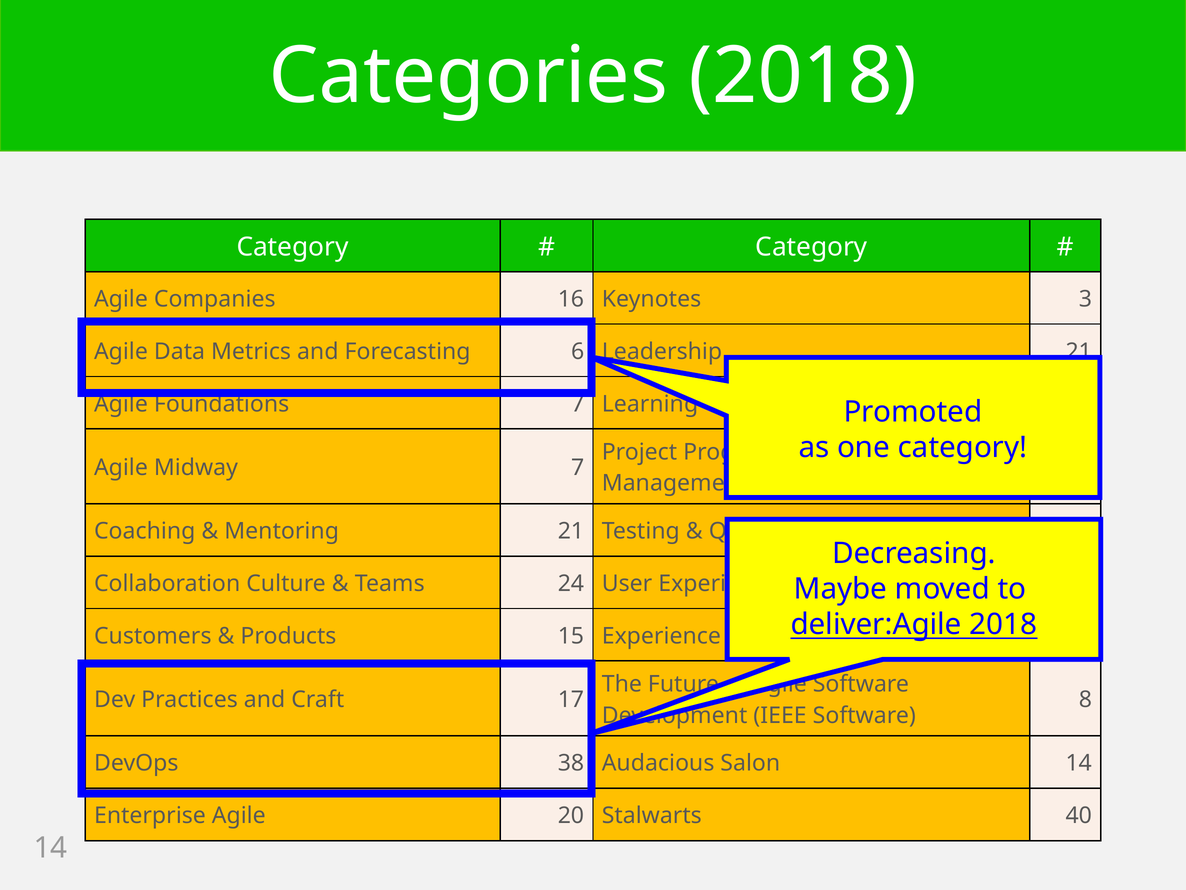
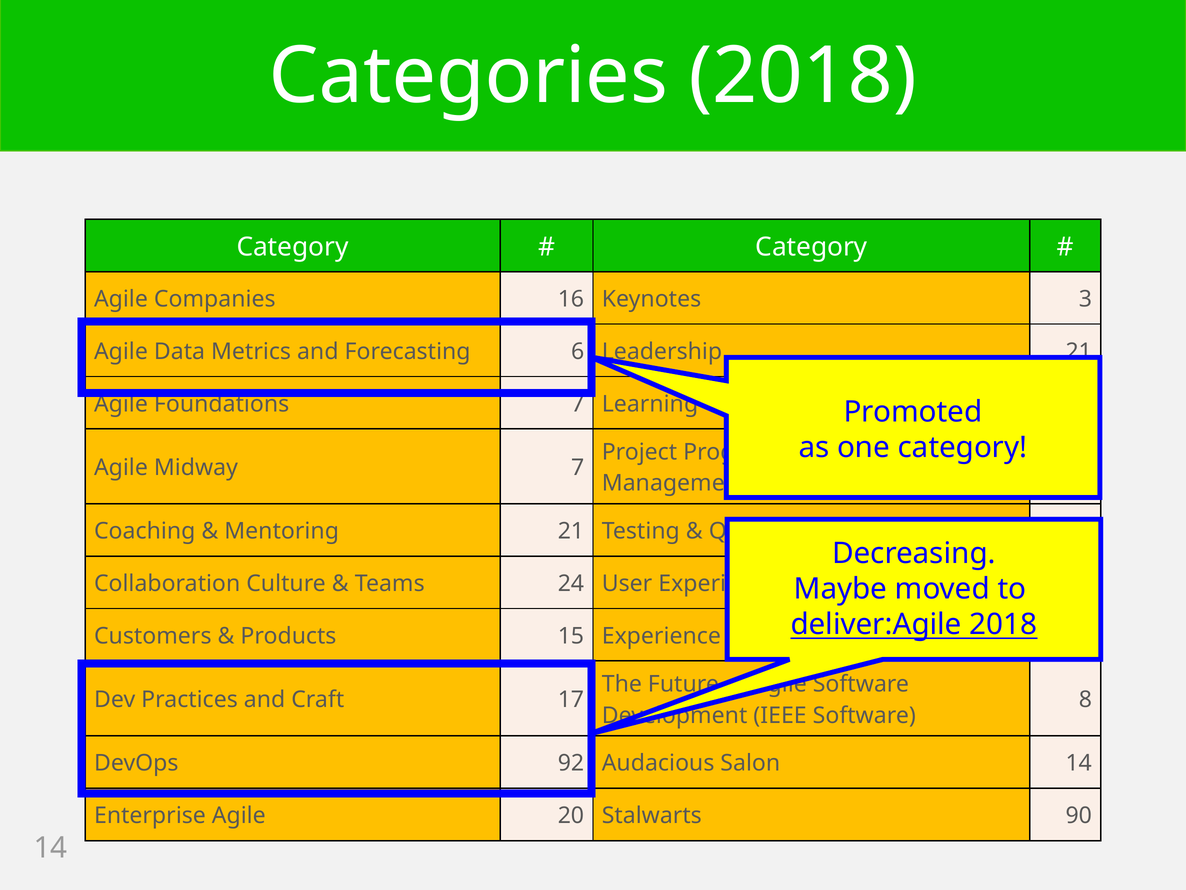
38: 38 -> 92
40: 40 -> 90
